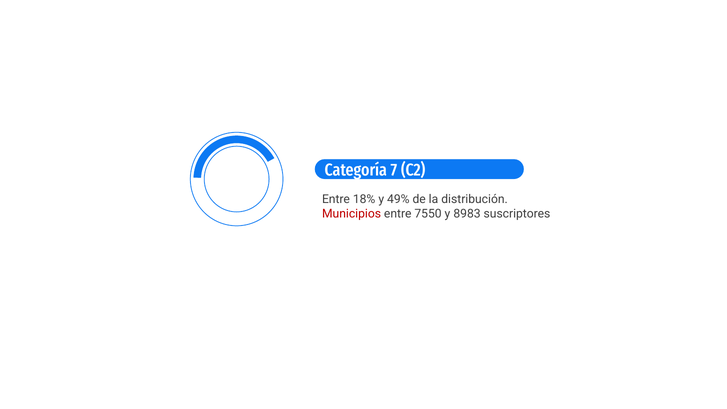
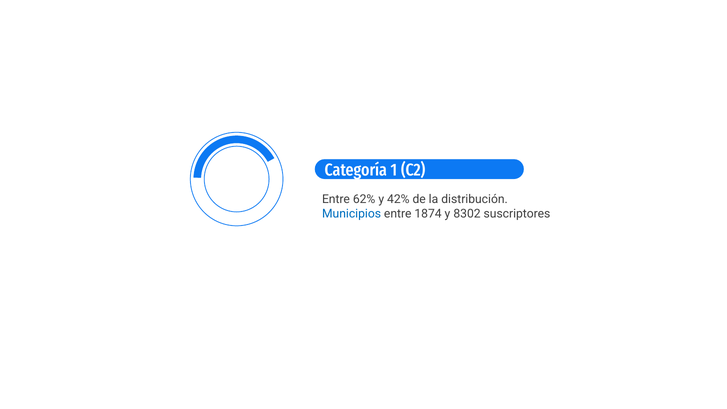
7: 7 -> 1
18%: 18% -> 62%
49%: 49% -> 42%
Municipios colour: red -> blue
7550: 7550 -> 1874
8983: 8983 -> 8302
